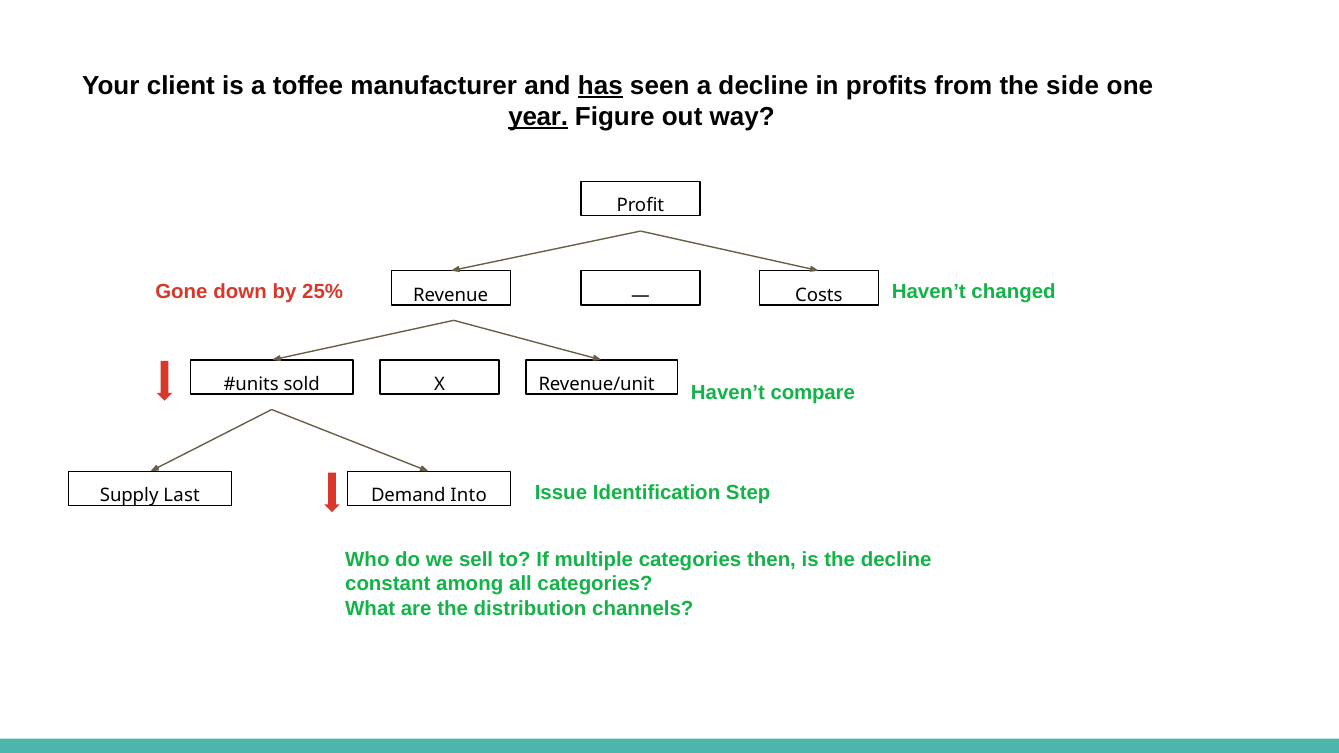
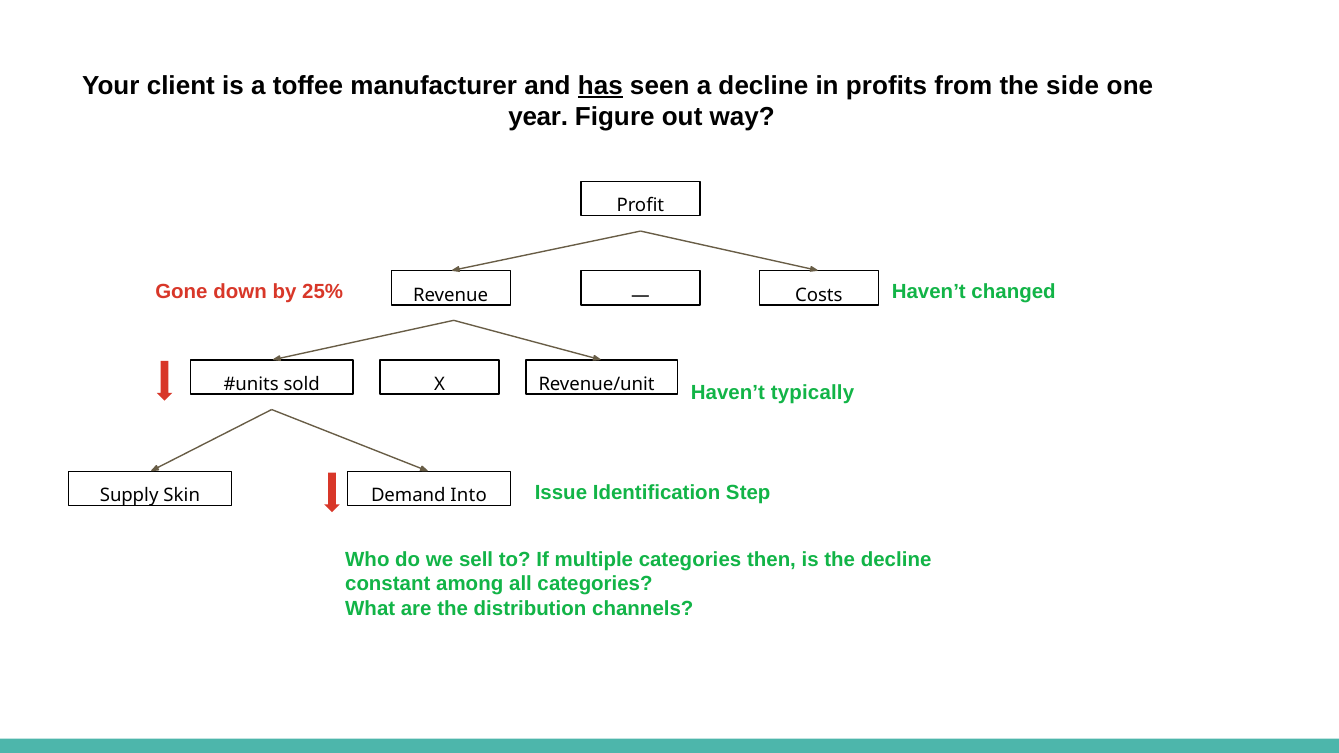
year underline: present -> none
compare: compare -> typically
Last: Last -> Skin
